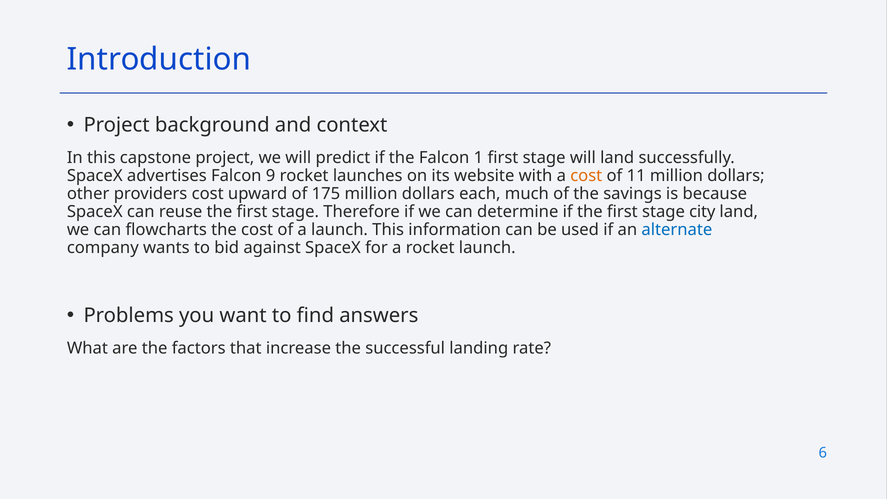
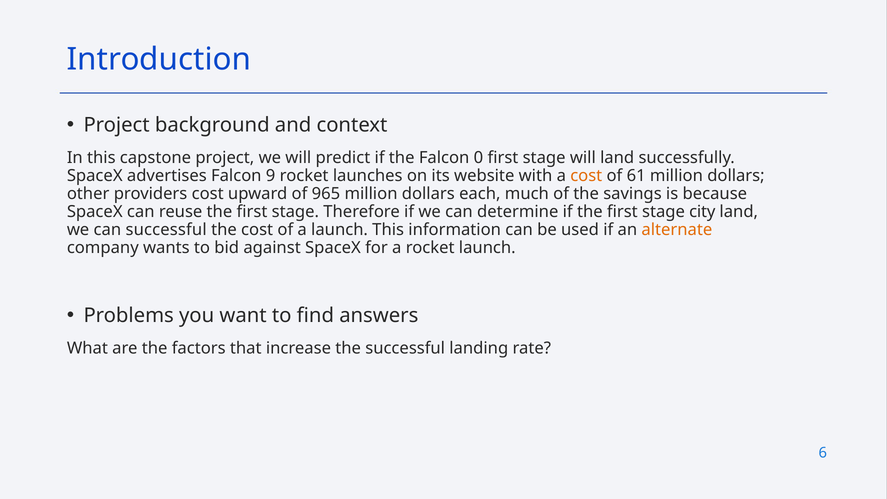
1: 1 -> 0
11: 11 -> 61
175: 175 -> 965
can flowcharts: flowcharts -> successful
alternate colour: blue -> orange
